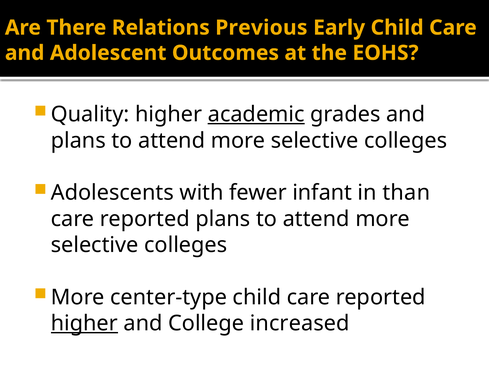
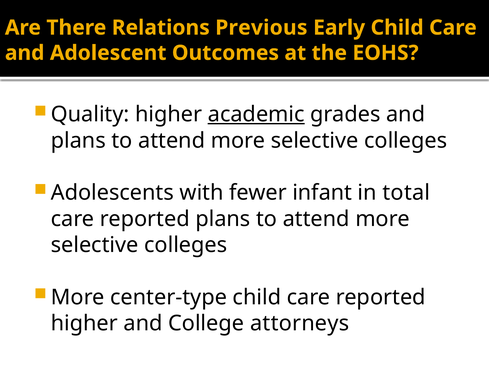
than: than -> total
higher at (84, 323) underline: present -> none
increased: increased -> attorneys
